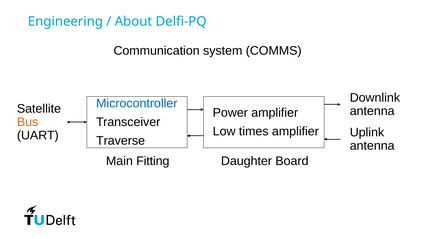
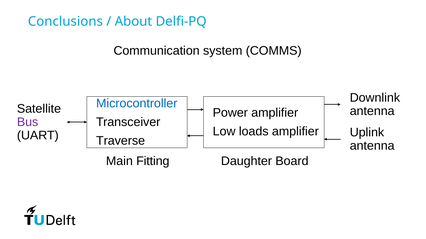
Engineering: Engineering -> Conclusions
Bus colour: orange -> purple
times: times -> loads
